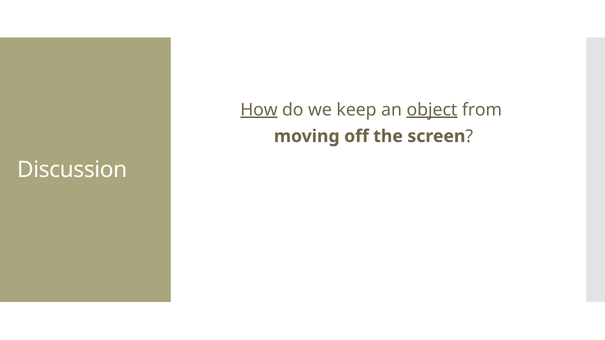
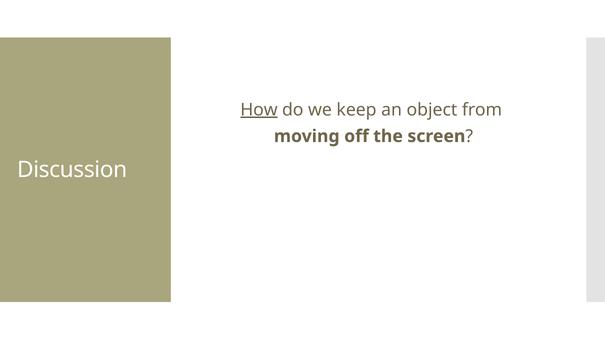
object underline: present -> none
